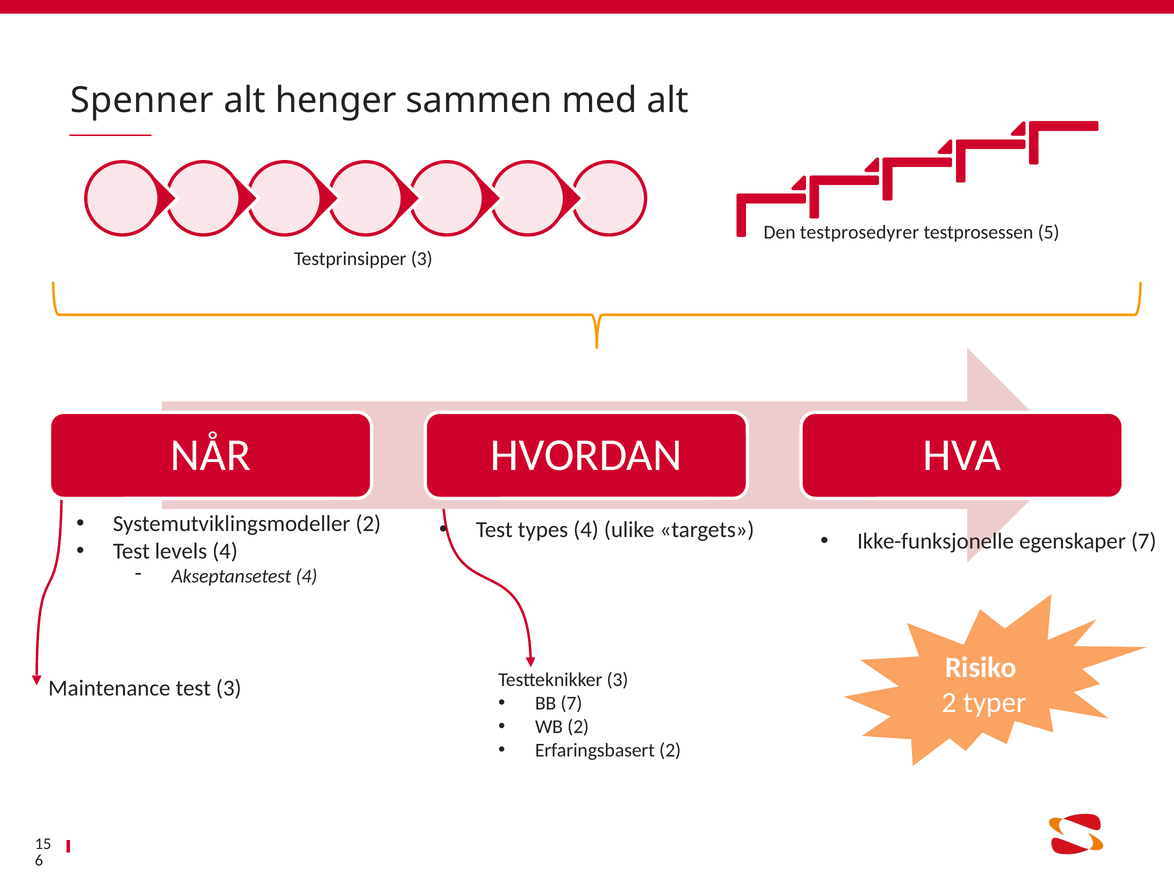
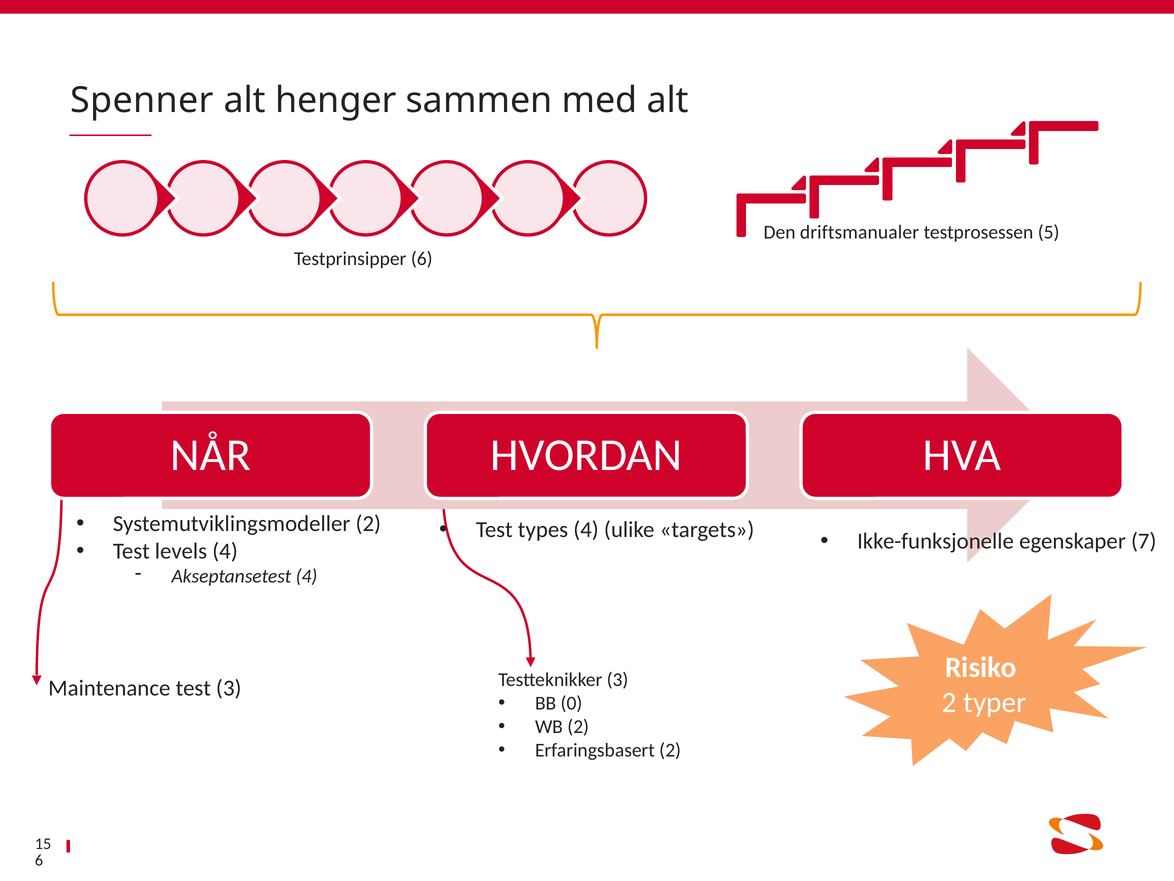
testprosedyrer: testprosedyrer -> driftsmanualer
Testprinsipper 3: 3 -> 6
BB 7: 7 -> 0
